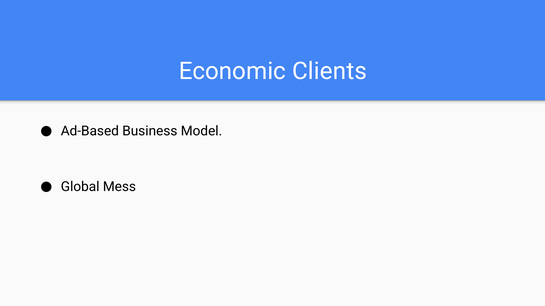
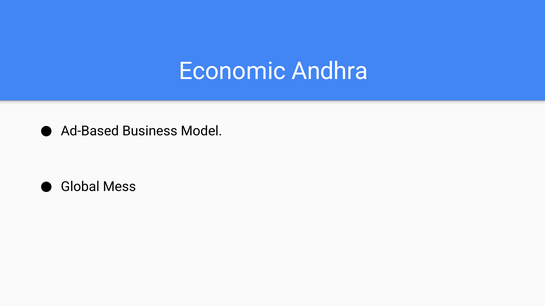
Clients: Clients -> Andhra
